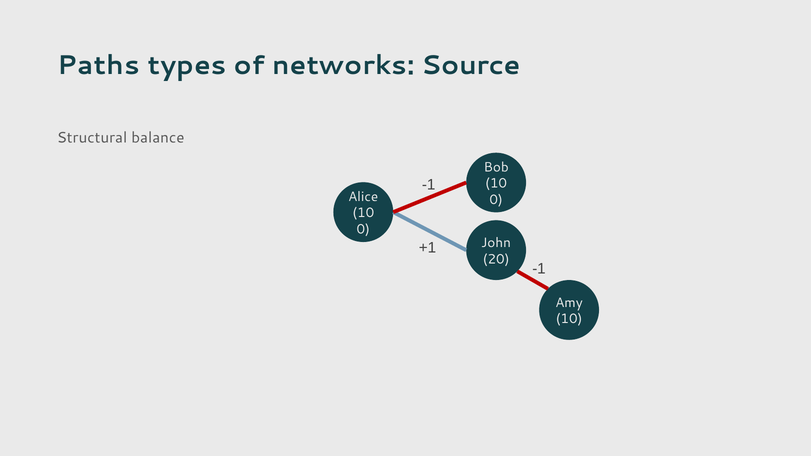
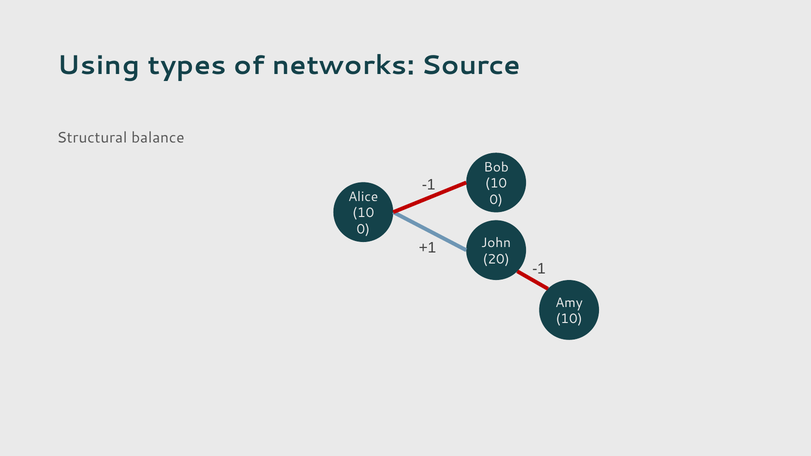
Paths: Paths -> Using
